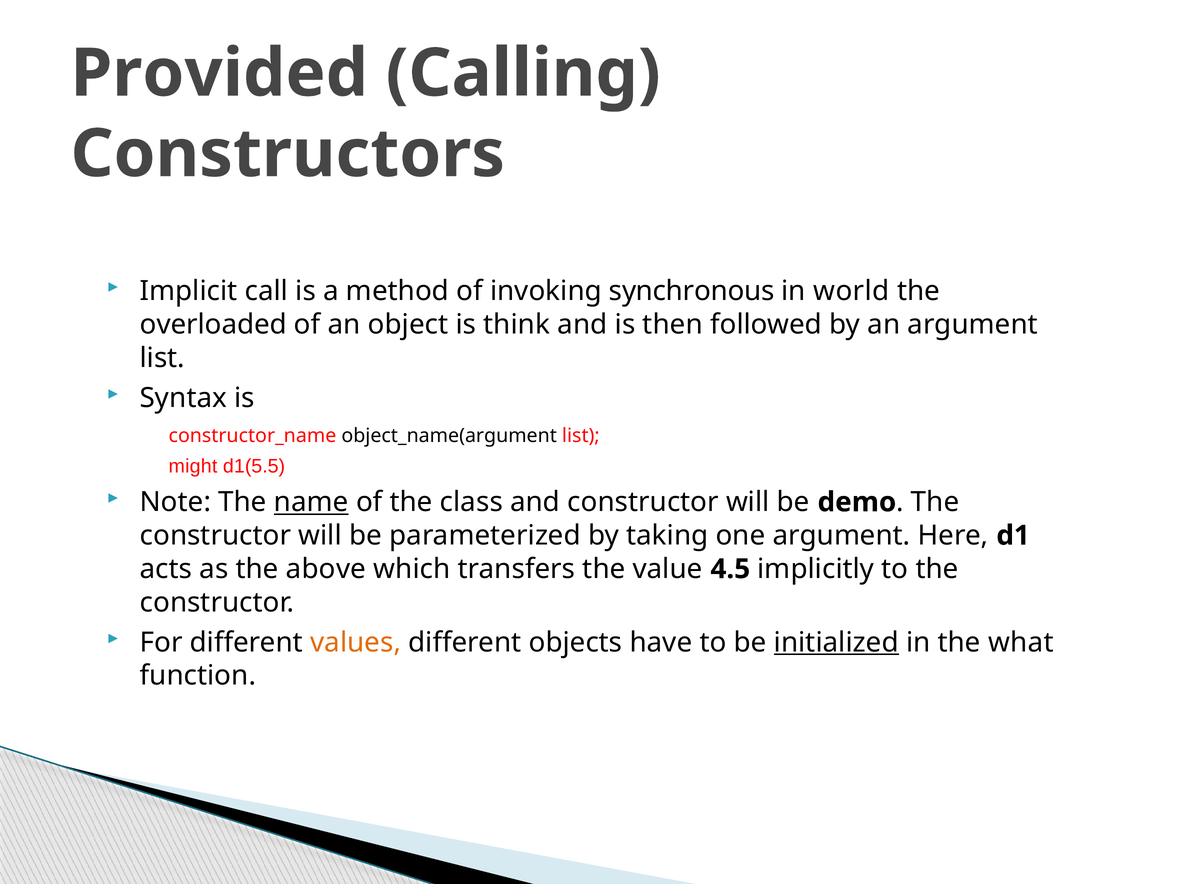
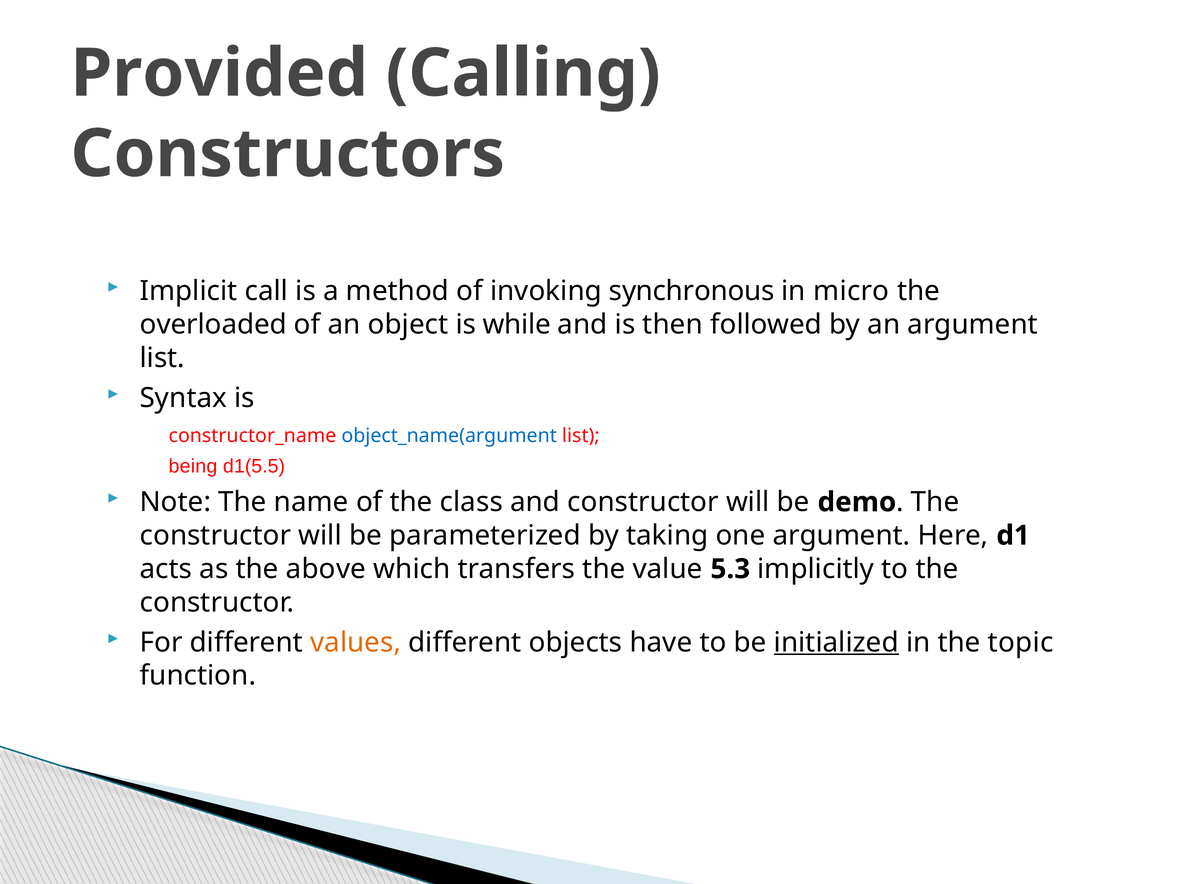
world: world -> micro
think: think -> while
object_name(argument colour: black -> blue
might: might -> being
name underline: present -> none
4.5: 4.5 -> 5.3
what: what -> topic
